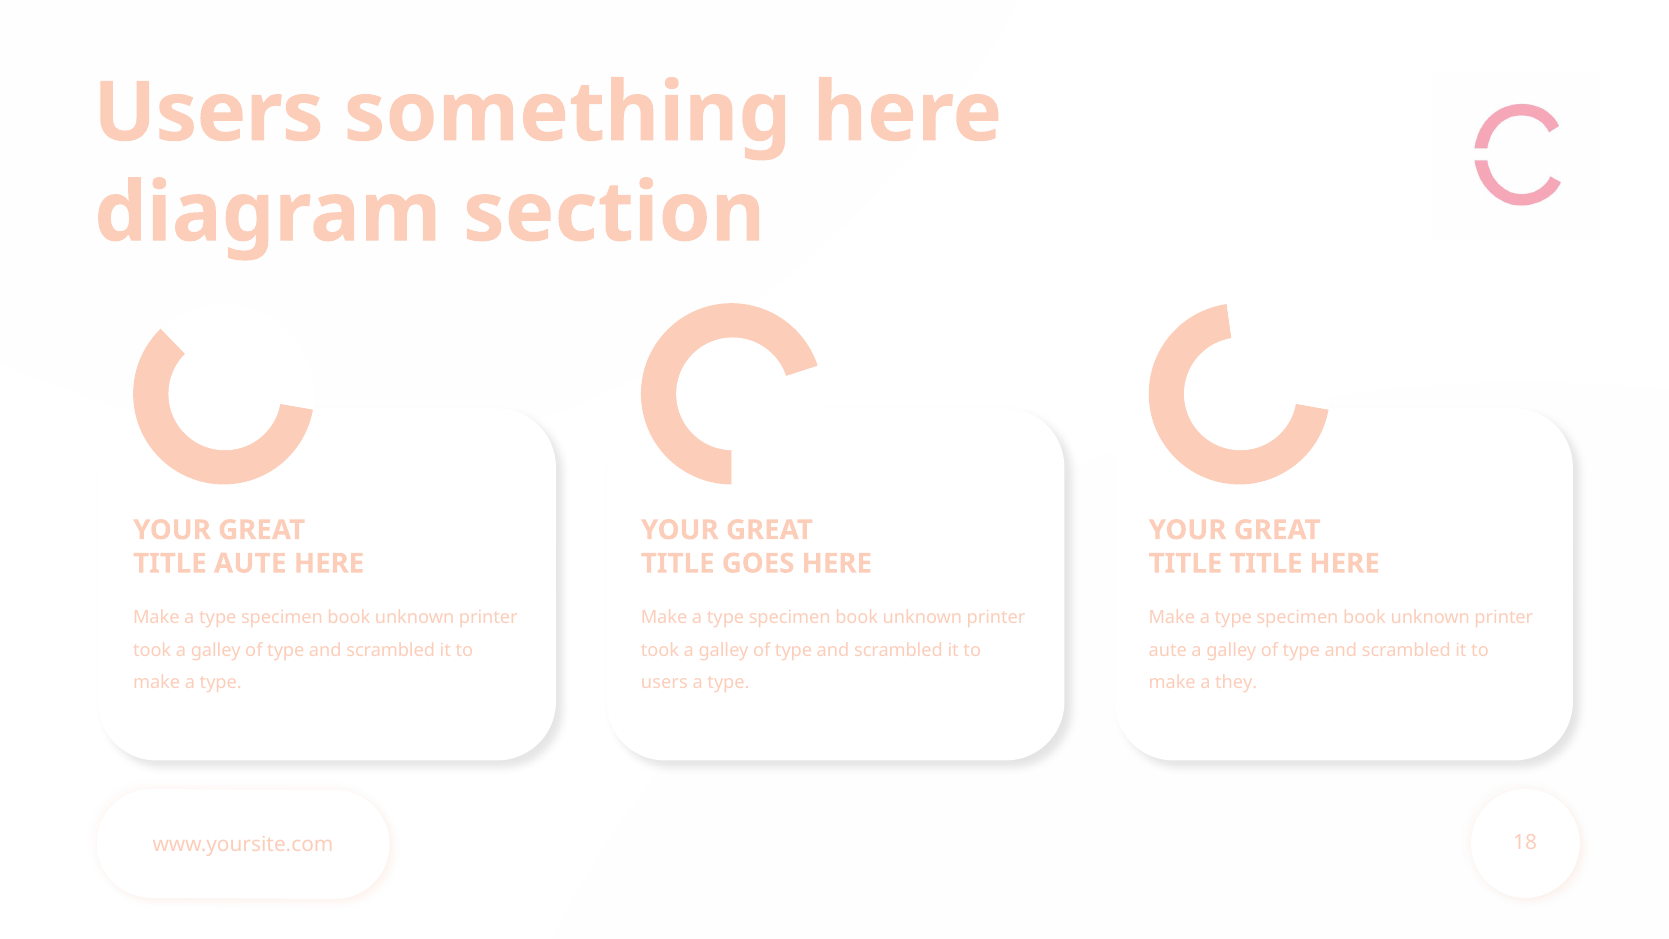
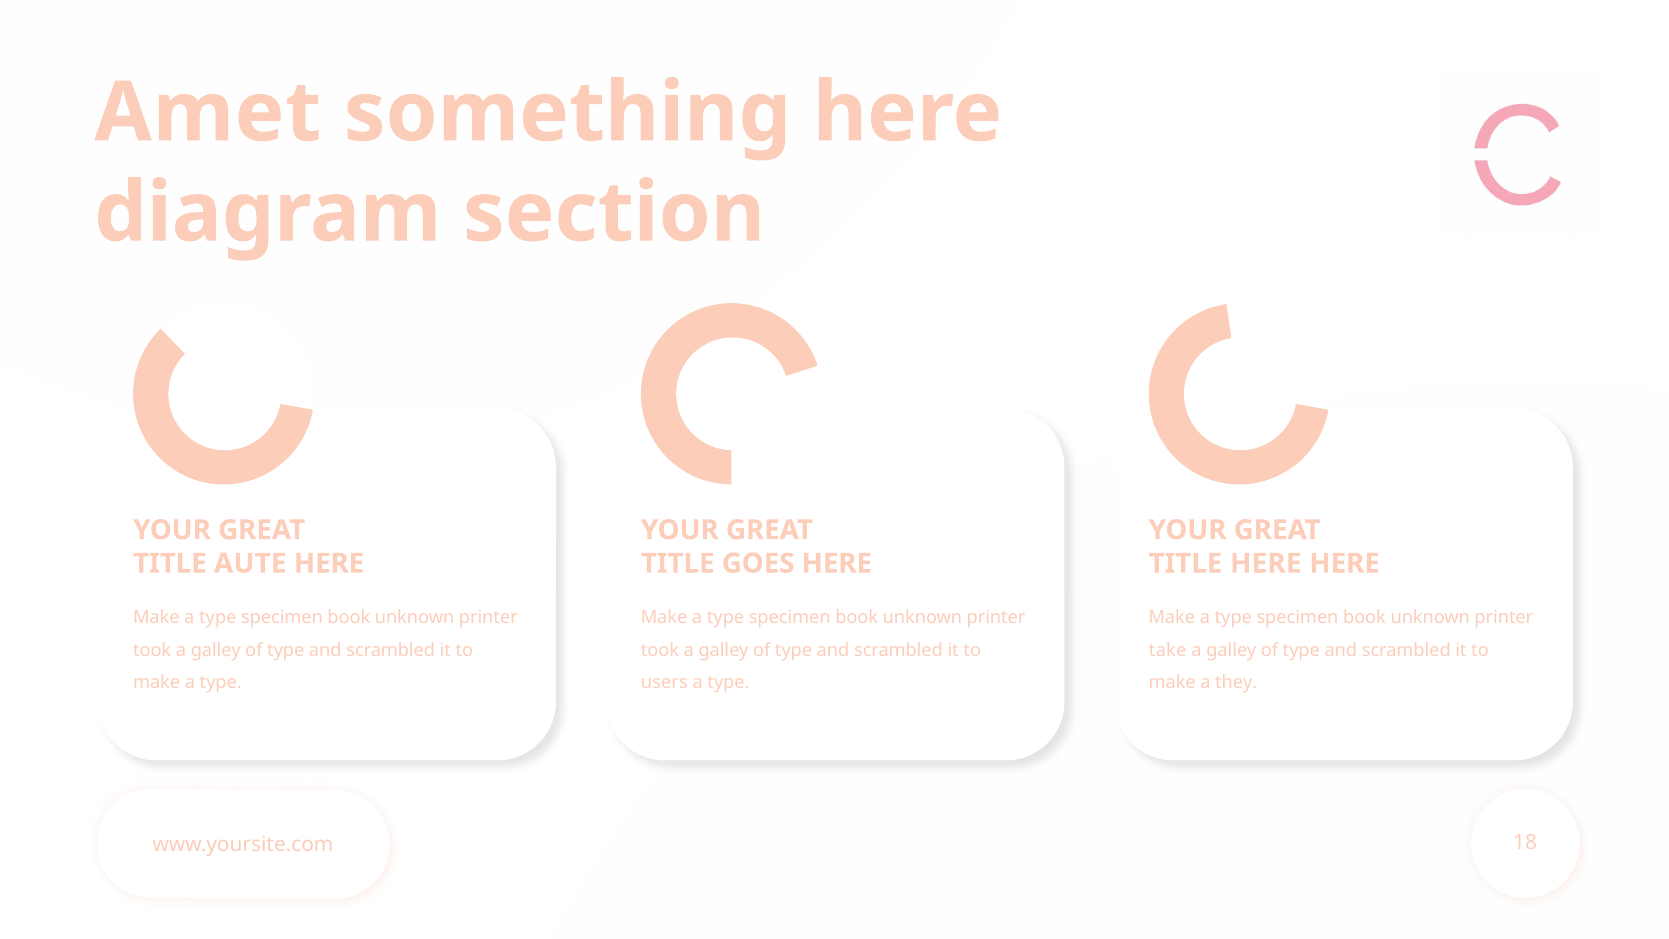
Users at (209, 113): Users -> Amet
TITLE TITLE: TITLE -> HERE
aute at (1168, 650): aute -> take
